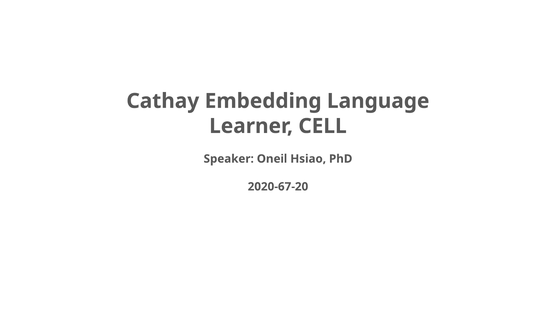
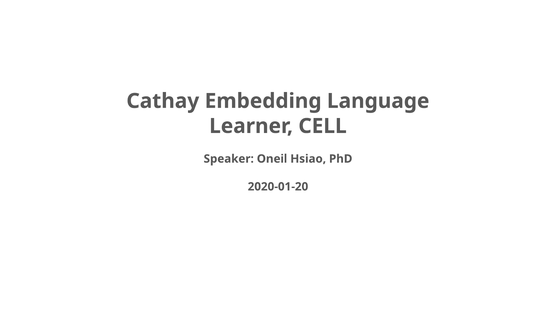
2020-67-20: 2020-67-20 -> 2020-01-20
